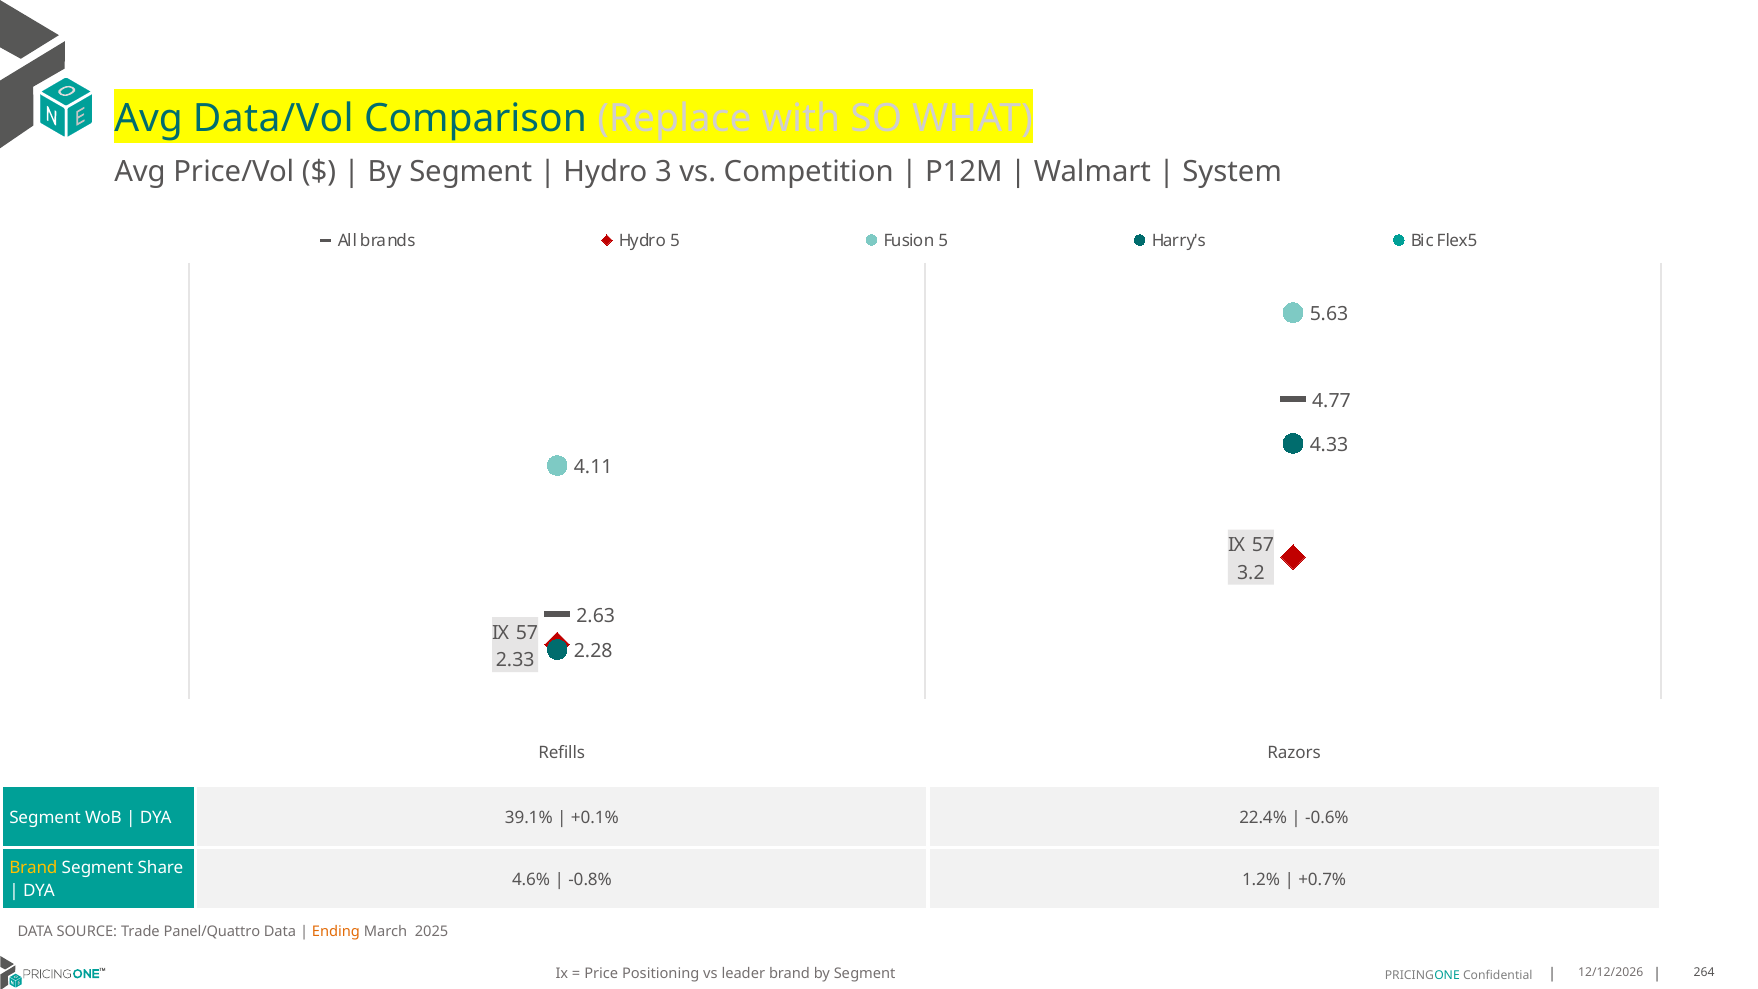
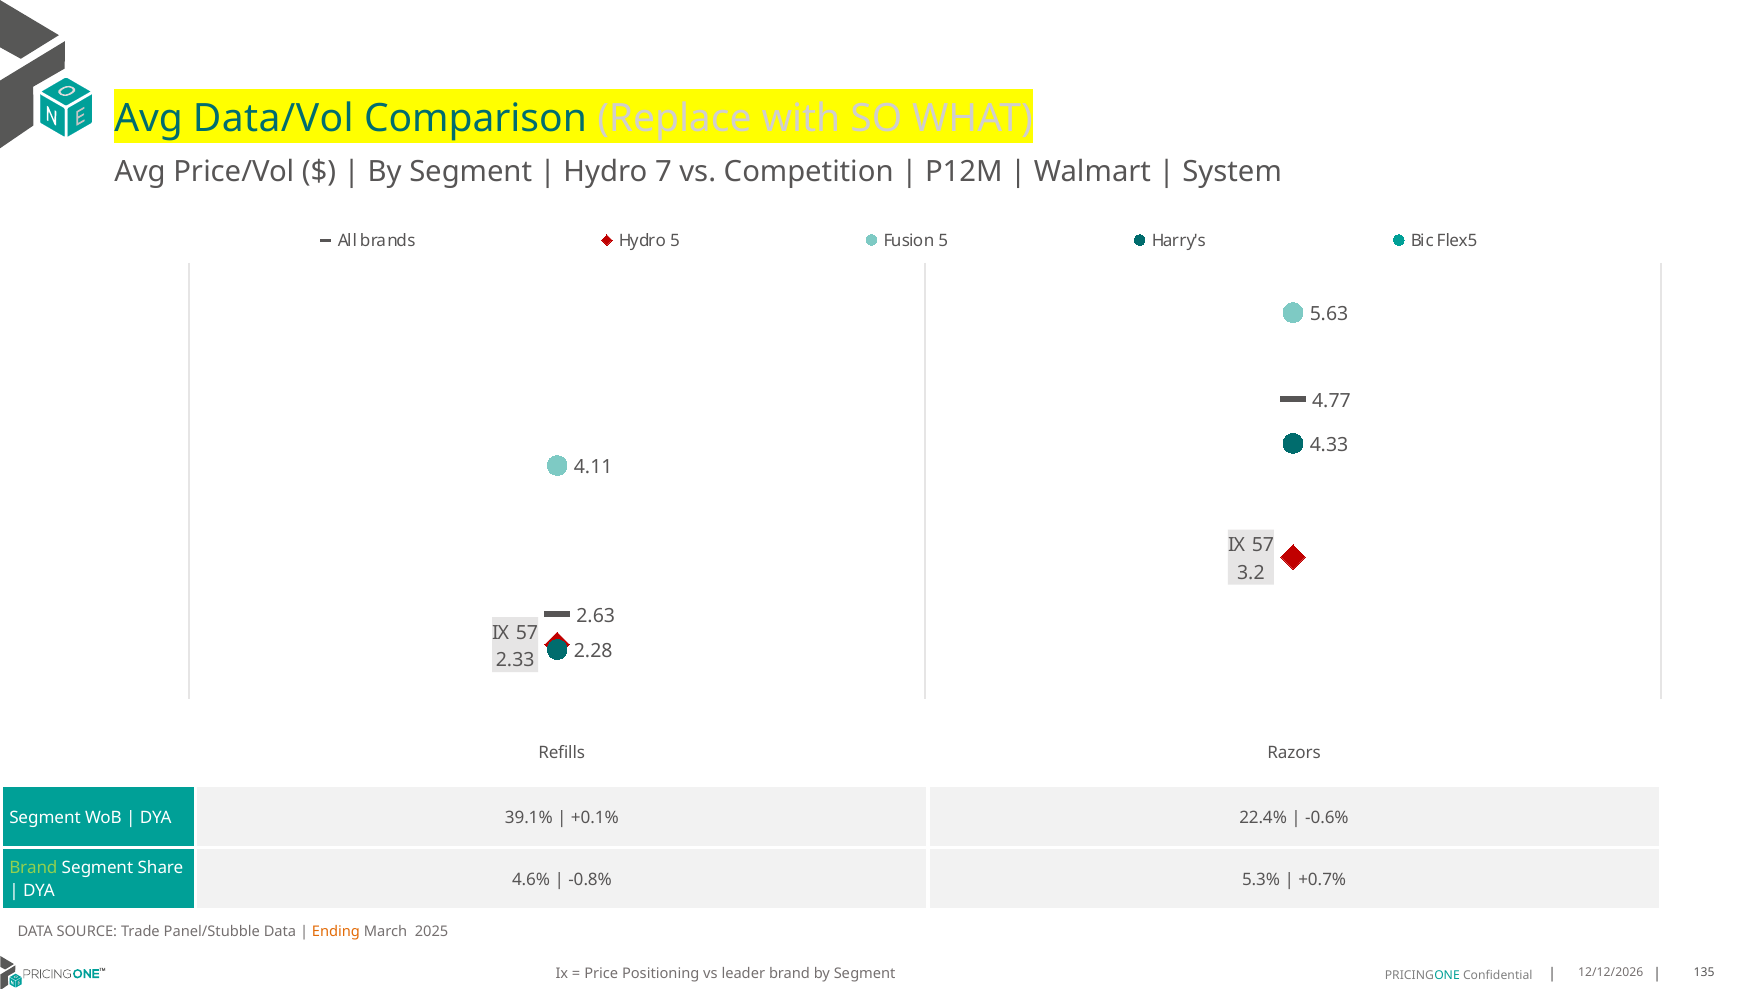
3: 3 -> 7
Brand at (33, 868) colour: yellow -> light green
1.2%: 1.2% -> 5.3%
Panel/Quattro: Panel/Quattro -> Panel/Stubble
264: 264 -> 135
